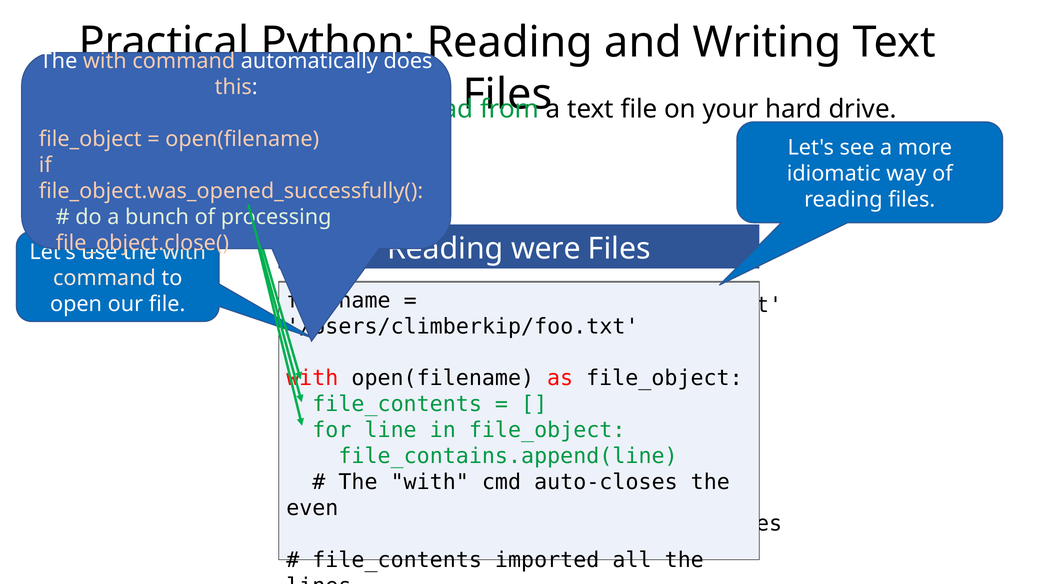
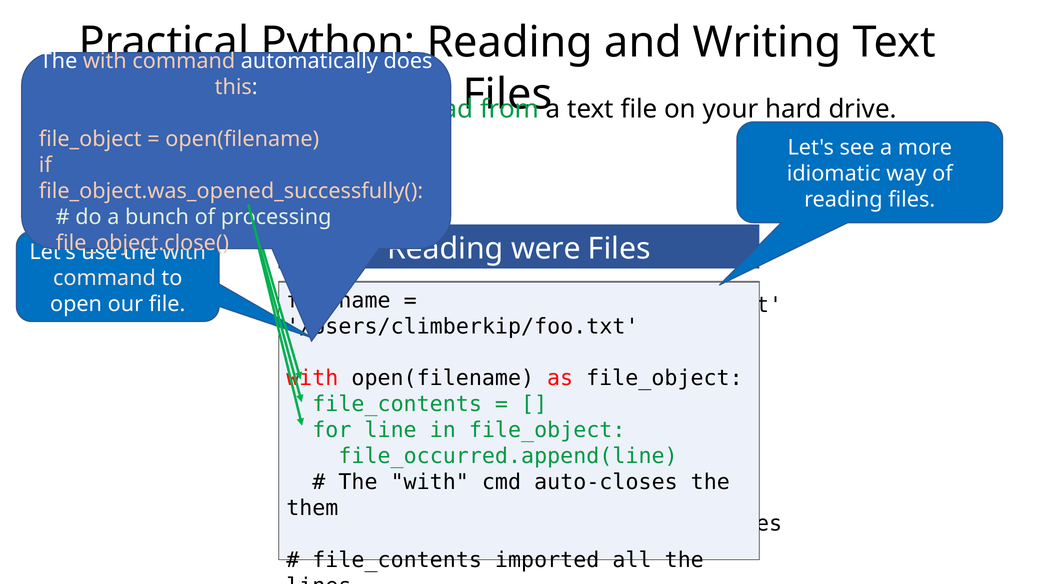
file_contains.append(line: file_contains.append(line -> file_occurred.append(line
even: even -> them
